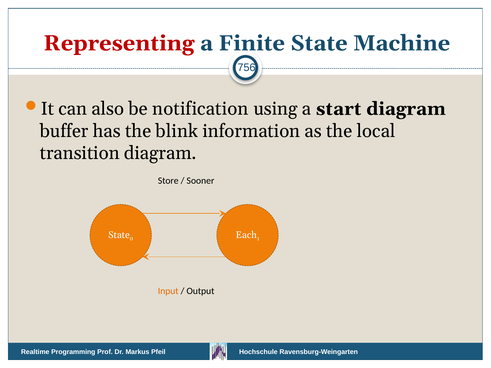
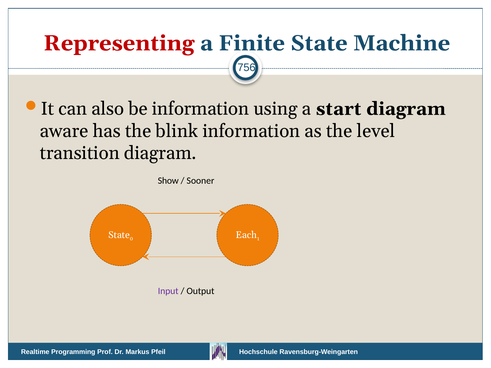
be notification: notification -> information
buffer: buffer -> aware
local: local -> level
Store: Store -> Show
Input colour: orange -> purple
